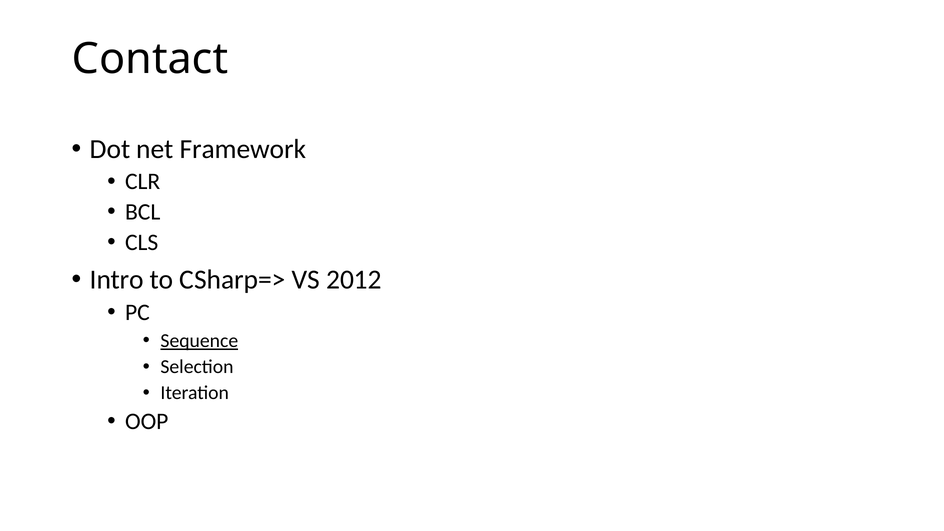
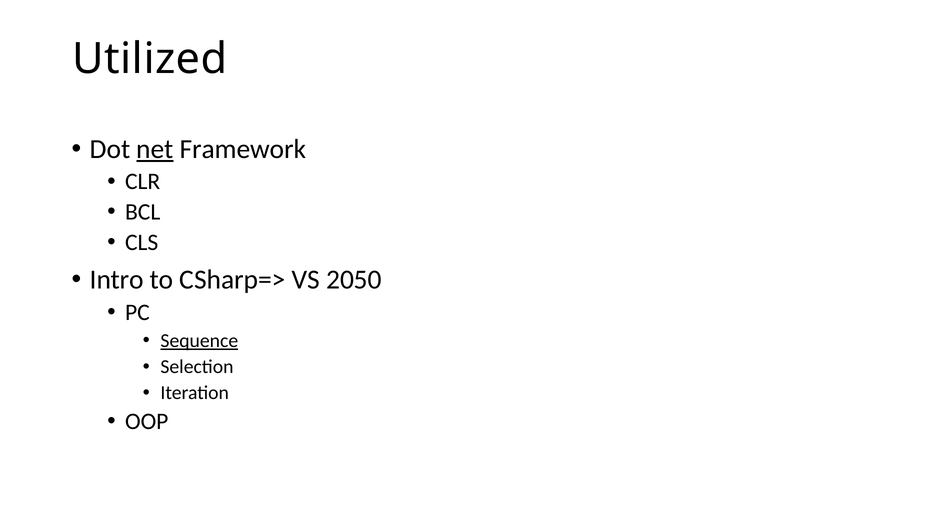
Contact: Contact -> Utilized
net underline: none -> present
2012: 2012 -> 2050
